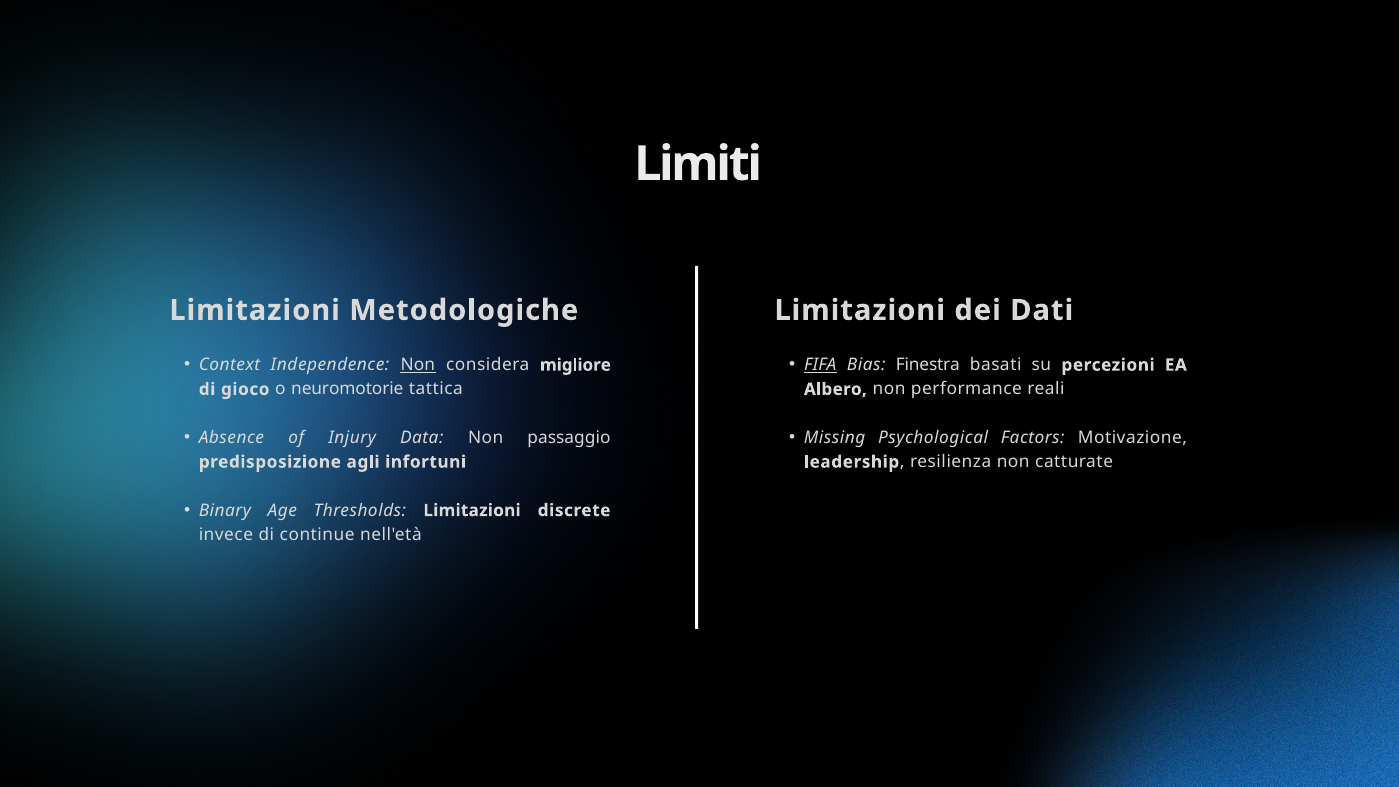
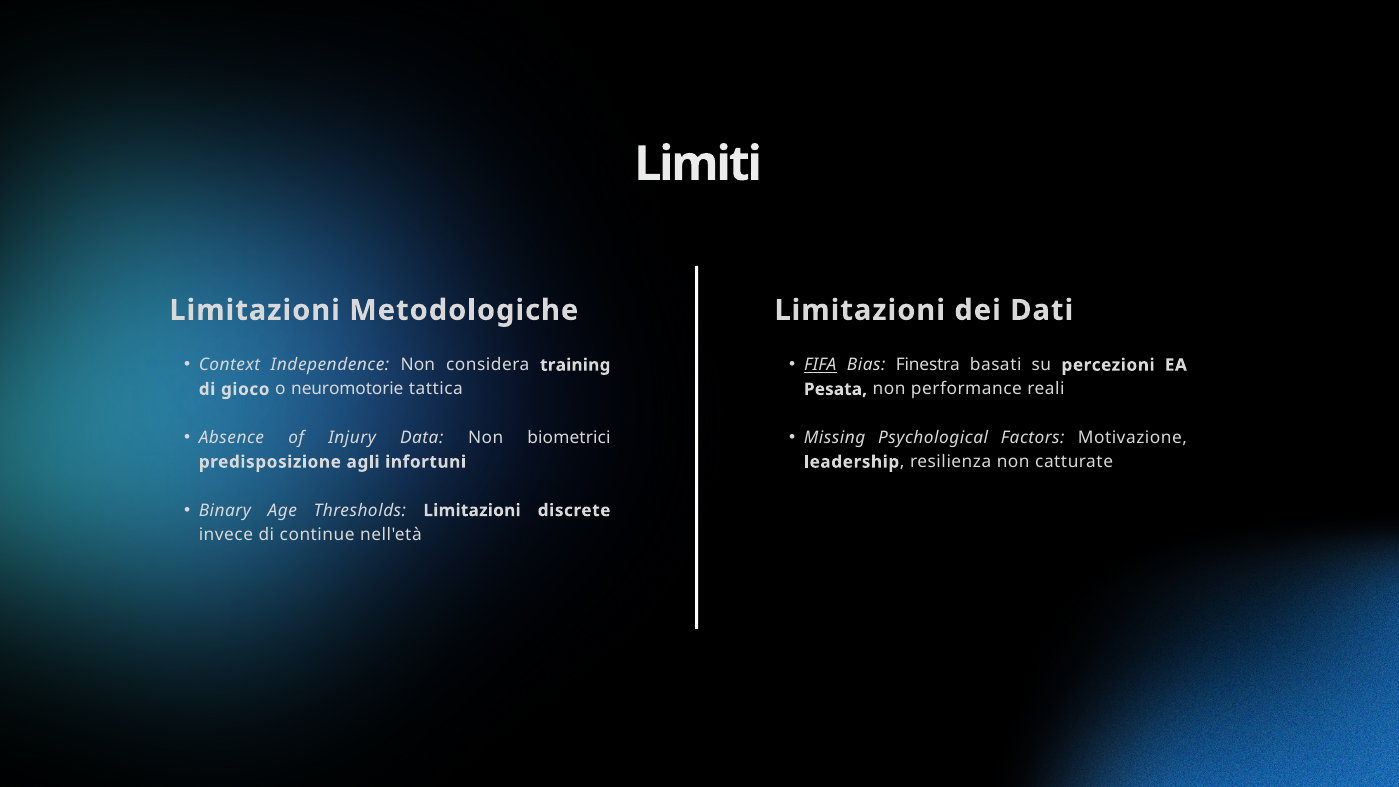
Non at (418, 365) underline: present -> none
migliore: migliore -> training
Albero: Albero -> Pesata
passaggio: passaggio -> biometrici
